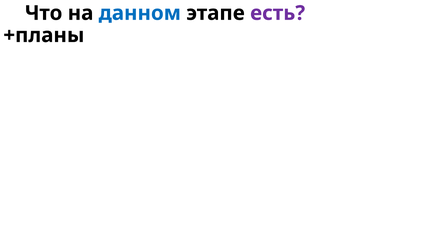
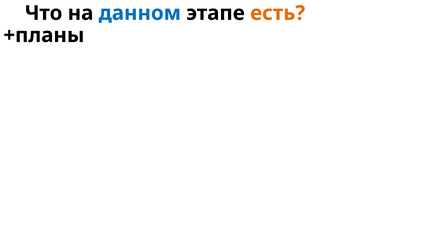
есть colour: purple -> orange
